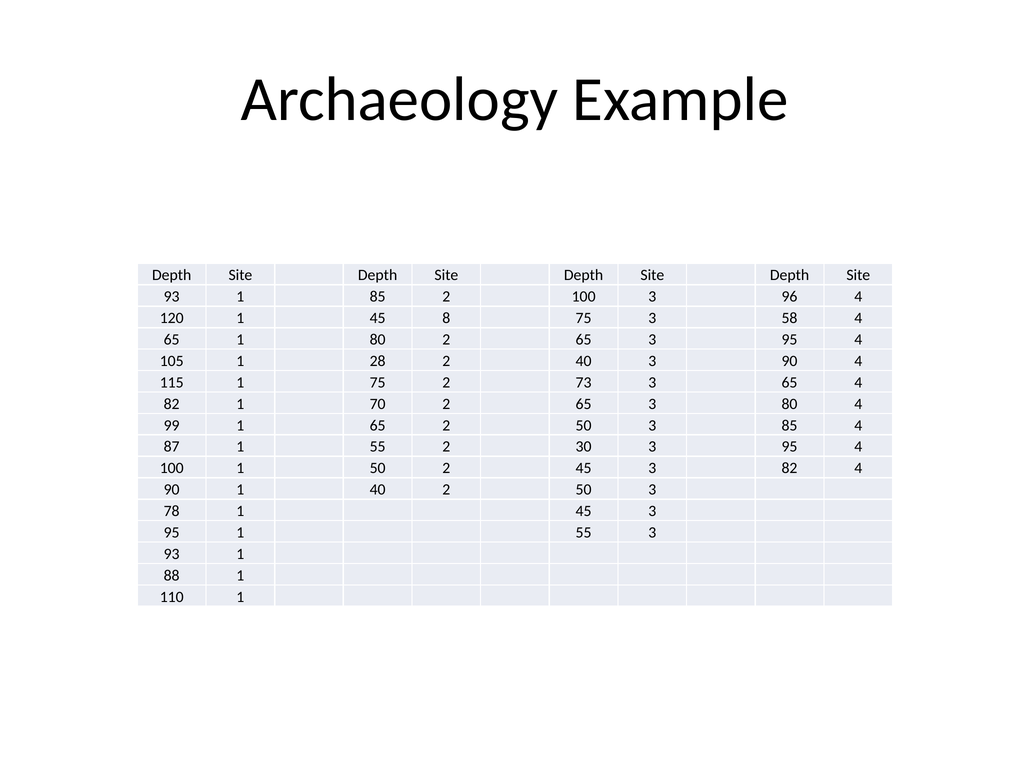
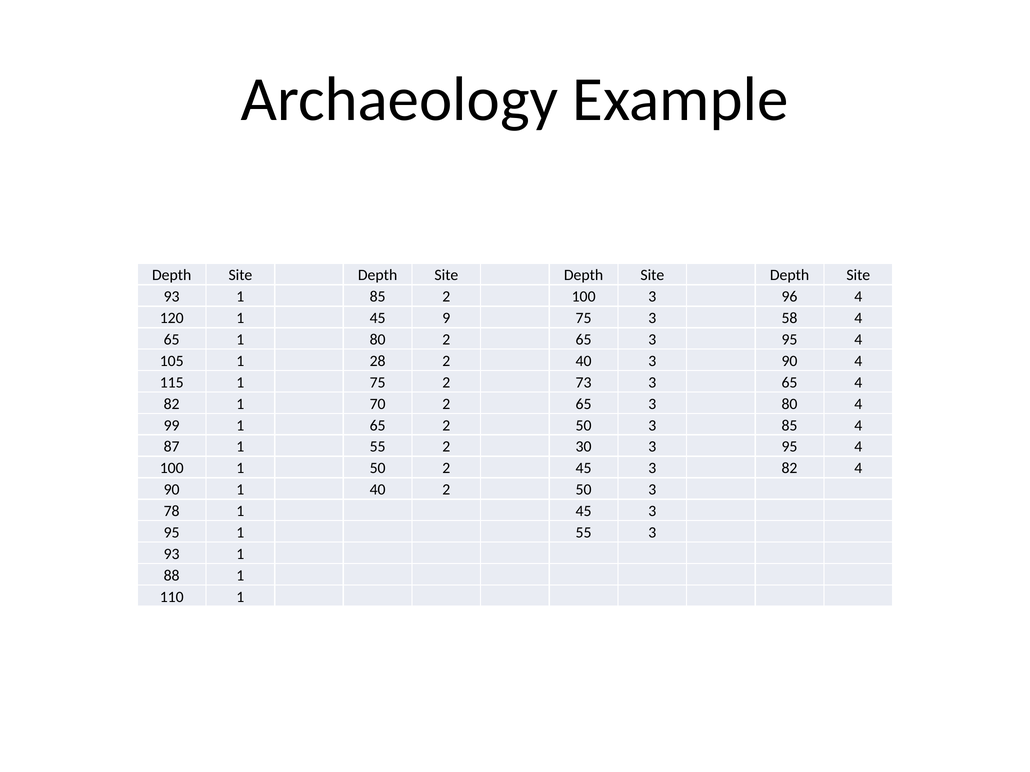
8: 8 -> 9
